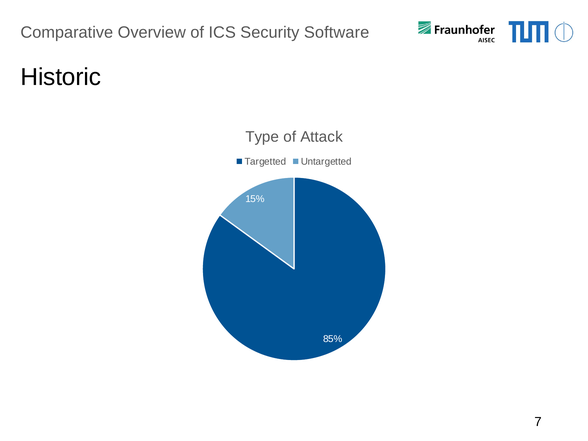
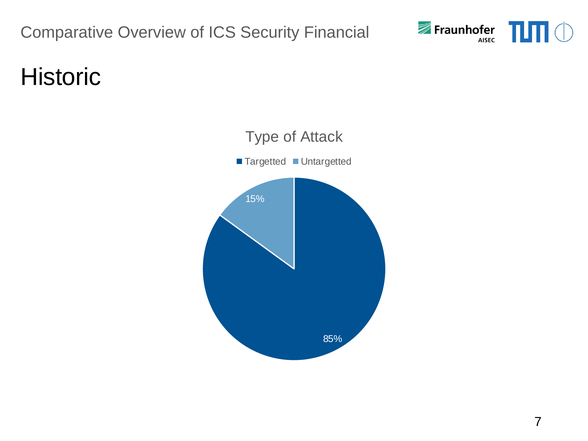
Software: Software -> Financial
